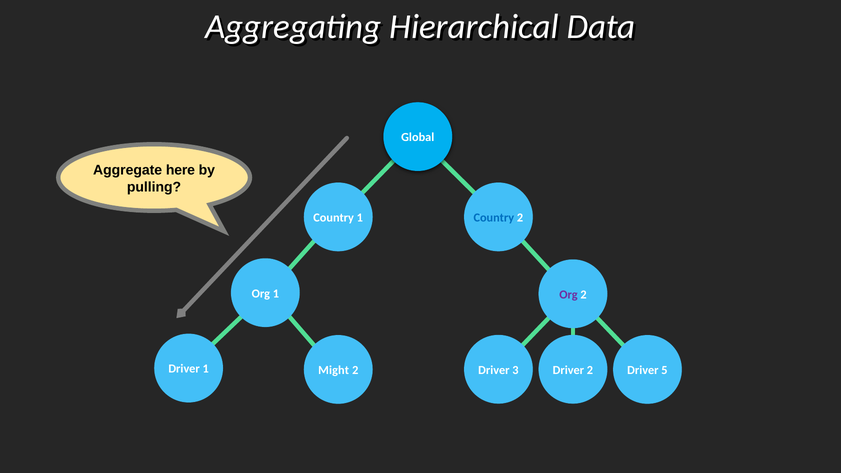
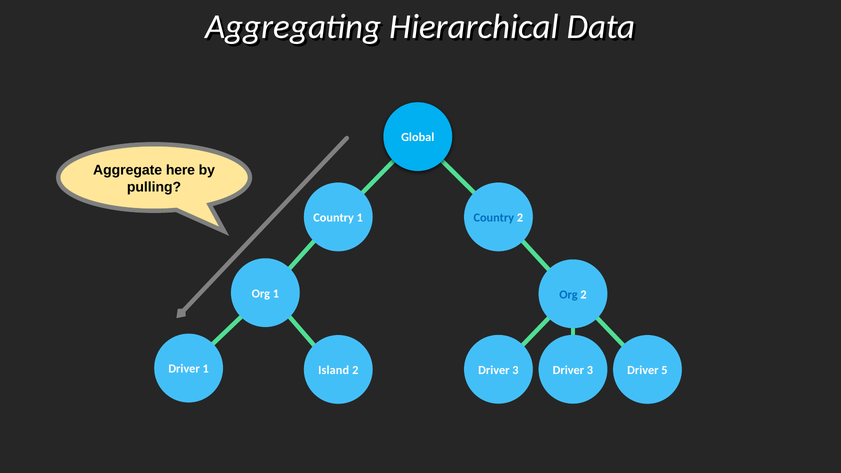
Org at (568, 295) colour: purple -> blue
3 Driver 2: 2 -> 3
Might: Might -> Island
